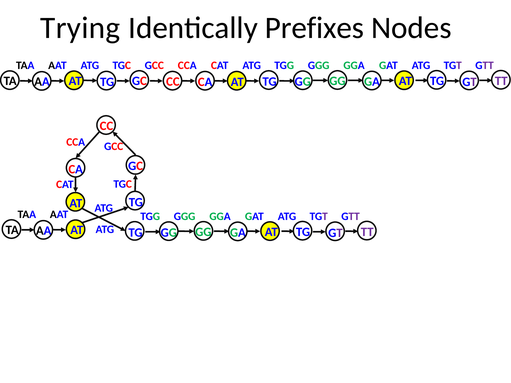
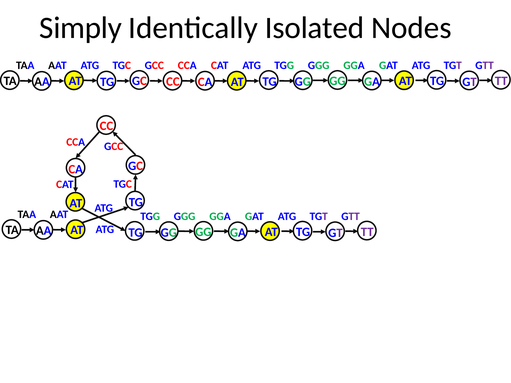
Trying: Trying -> Simply
Prefixes: Prefixes -> Isolated
